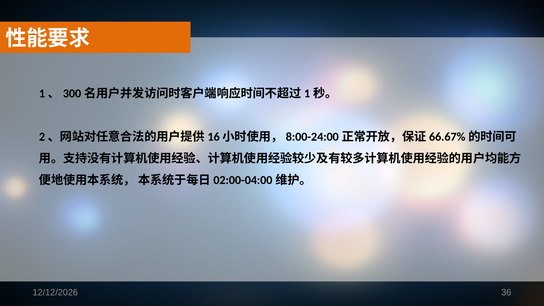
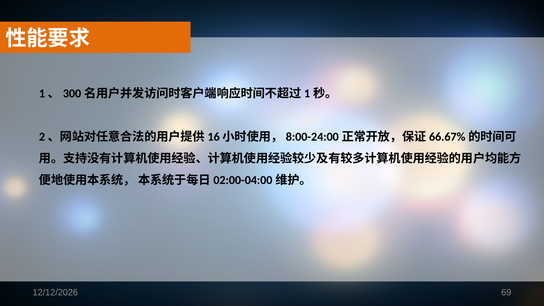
36: 36 -> 69
